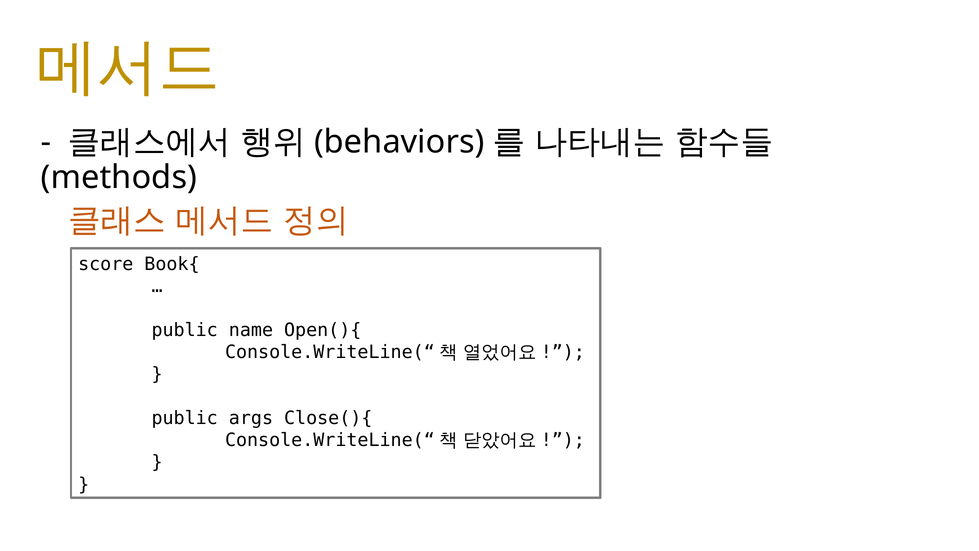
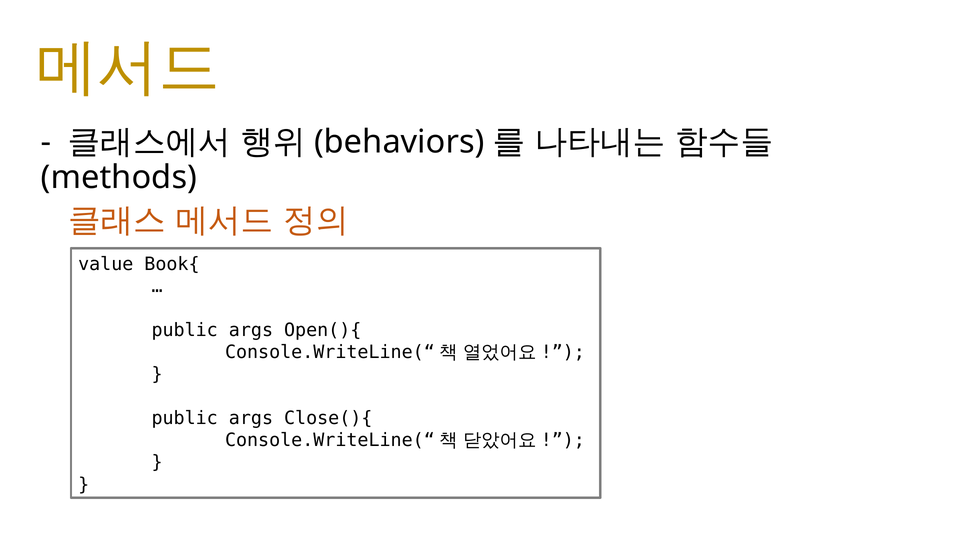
score: score -> value
name at (251, 330): name -> args
